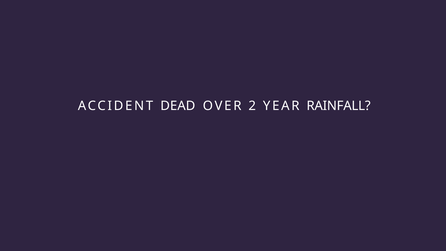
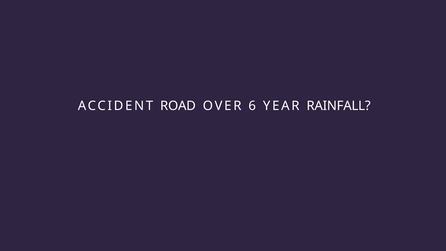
DEAD: DEAD -> ROAD
2: 2 -> 6
